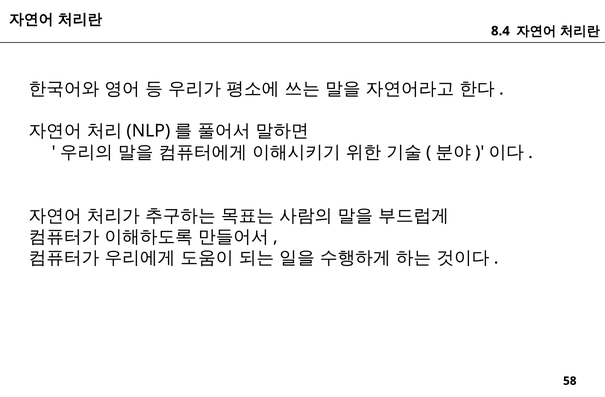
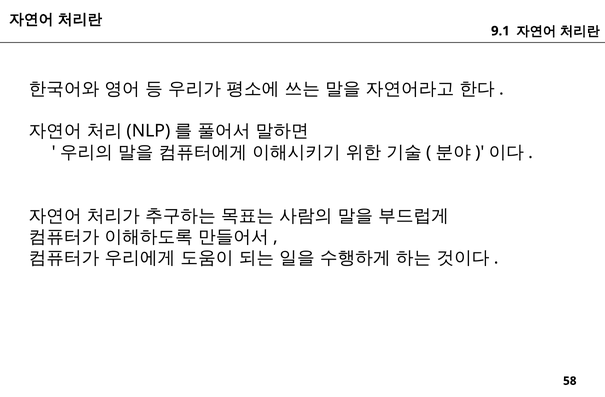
8.4: 8.4 -> 9.1
